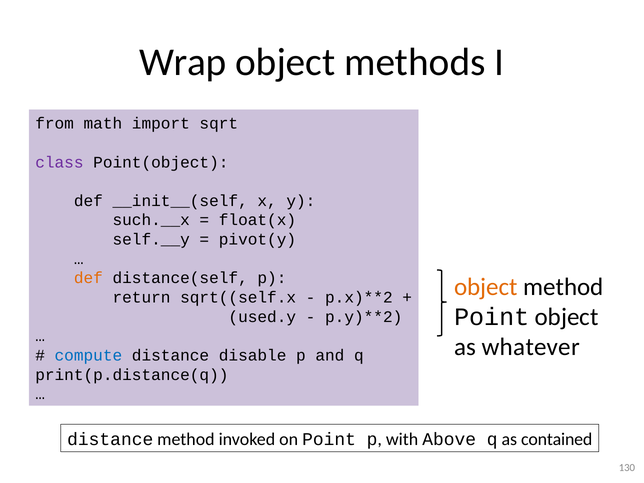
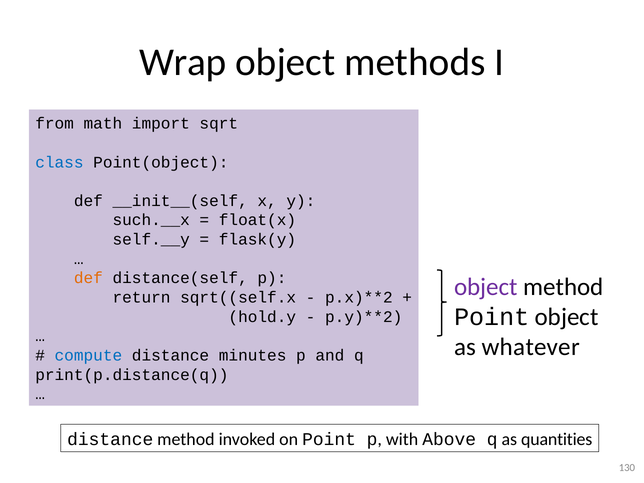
class colour: purple -> blue
pivot(y: pivot(y -> flask(y
object at (486, 287) colour: orange -> purple
used.y: used.y -> hold.y
disable: disable -> minutes
contained: contained -> quantities
